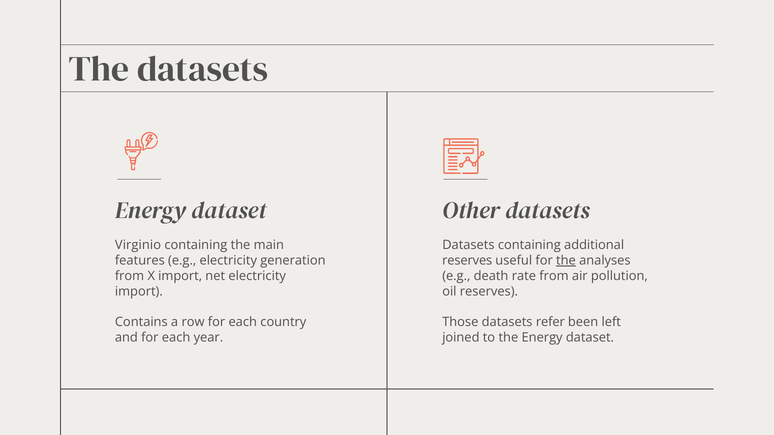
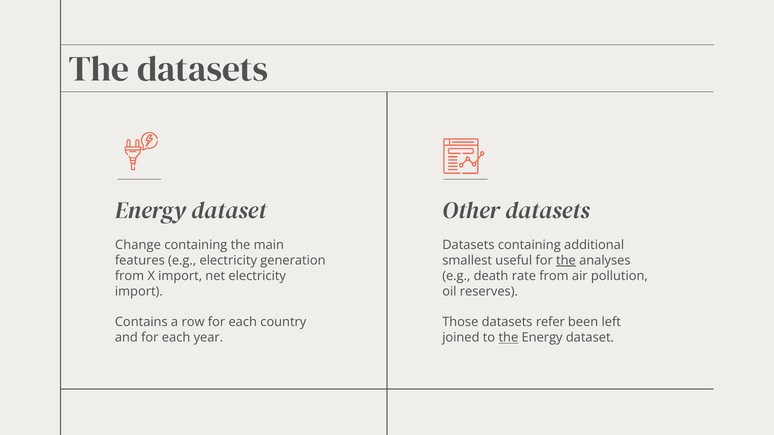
Virginio: Virginio -> Change
reserves at (467, 261): reserves -> smallest
the at (508, 338) underline: none -> present
